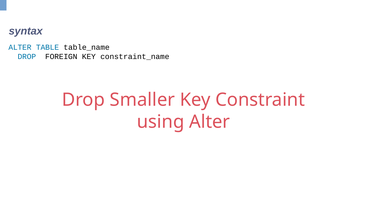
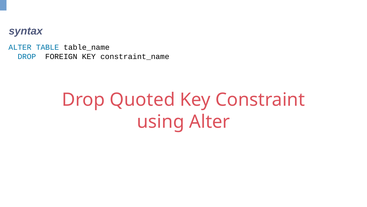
Smaller: Smaller -> Quoted
